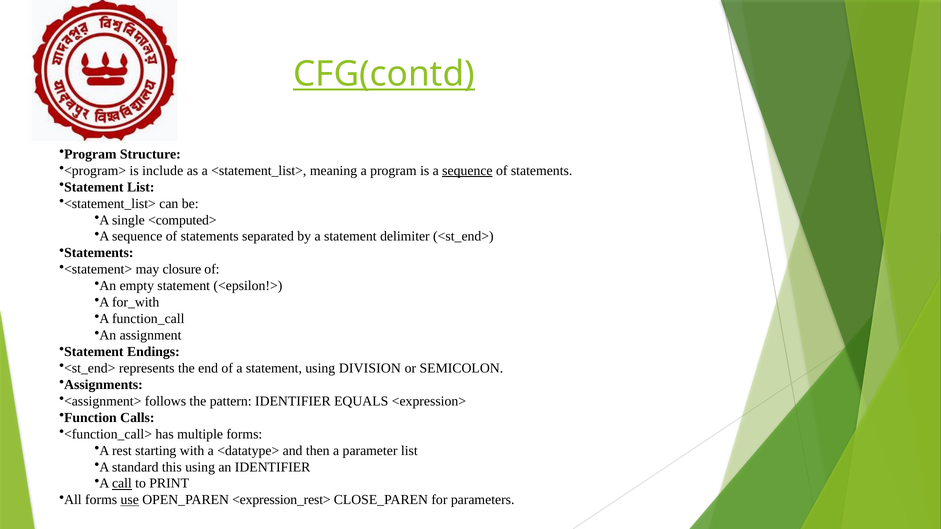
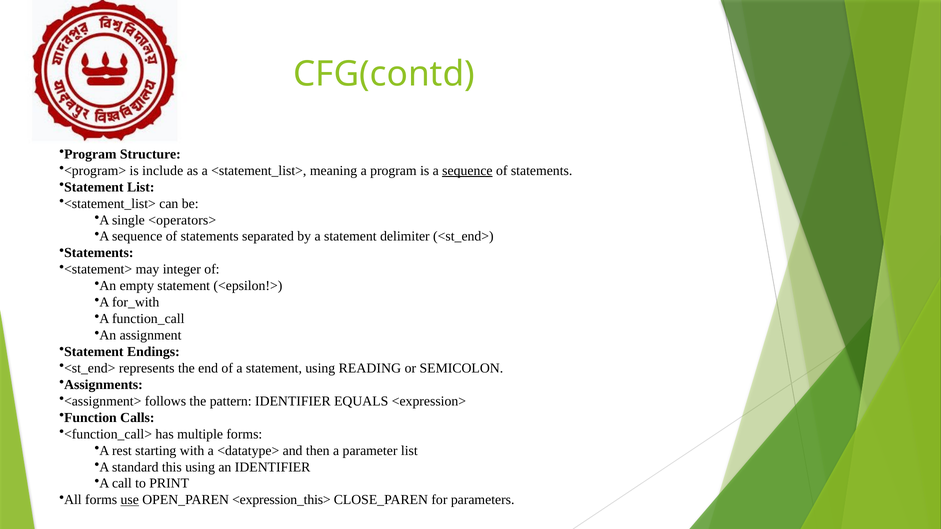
CFG(contd underline: present -> none
<computed>: <computed> -> <operators>
closure: closure -> integer
DIVISION: DIVISION -> READING
call underline: present -> none
<expression_rest>: <expression_rest> -> <expression_this>
